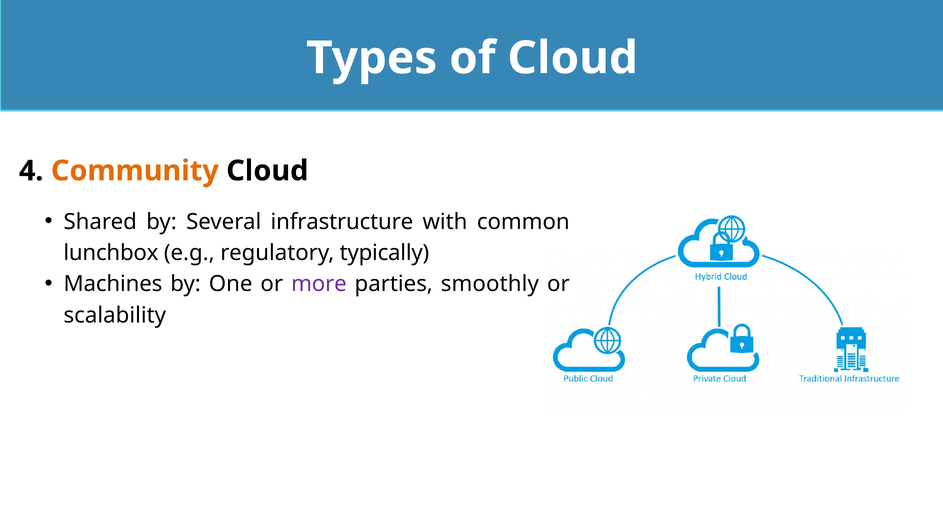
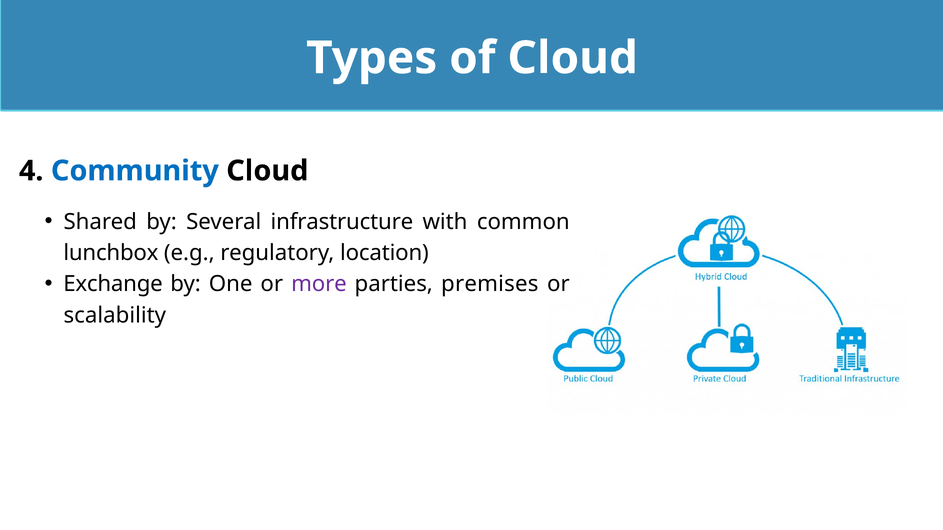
Community colour: orange -> blue
typically: typically -> location
Machines: Machines -> Exchange
smoothly: smoothly -> premises
